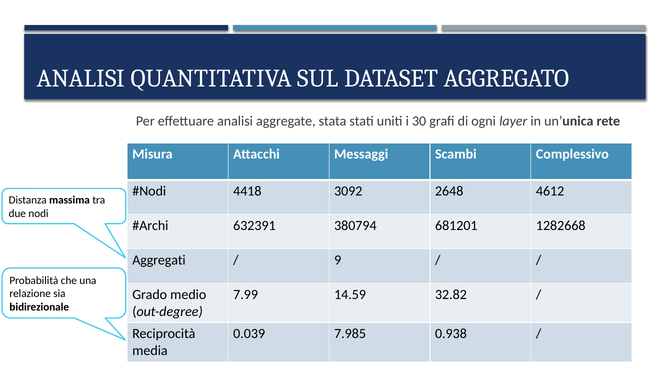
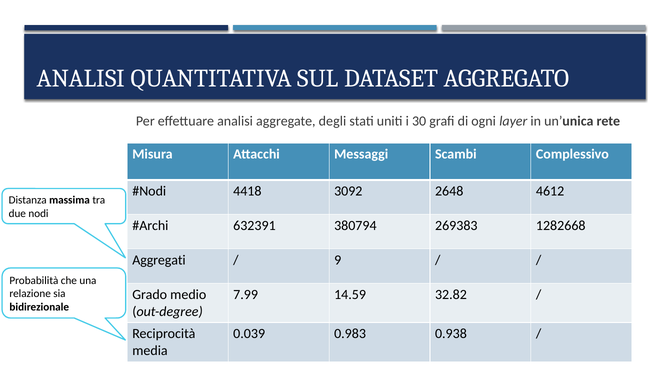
stata: stata -> degli
681201: 681201 -> 269383
7.985: 7.985 -> 0.983
